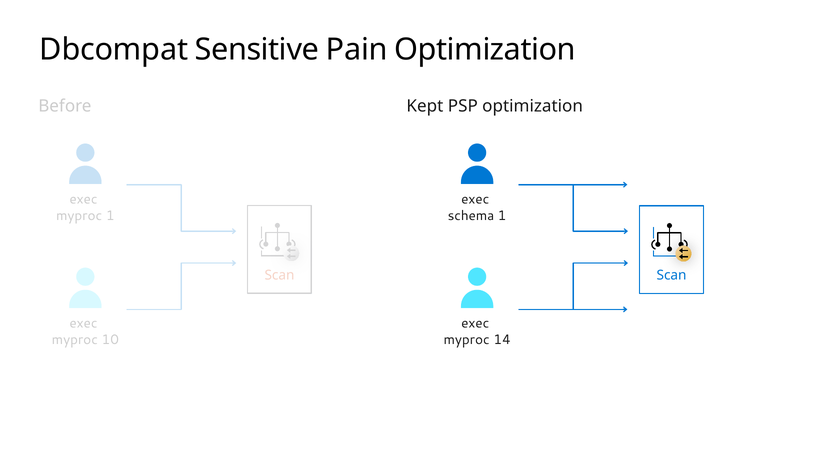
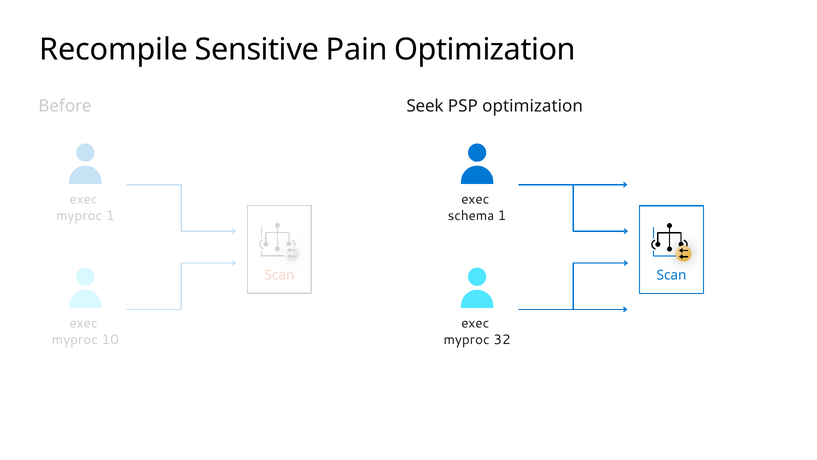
Dbcompat: Dbcompat -> Recompile
Kept at (425, 106): Kept -> Seek
14: 14 -> 32
